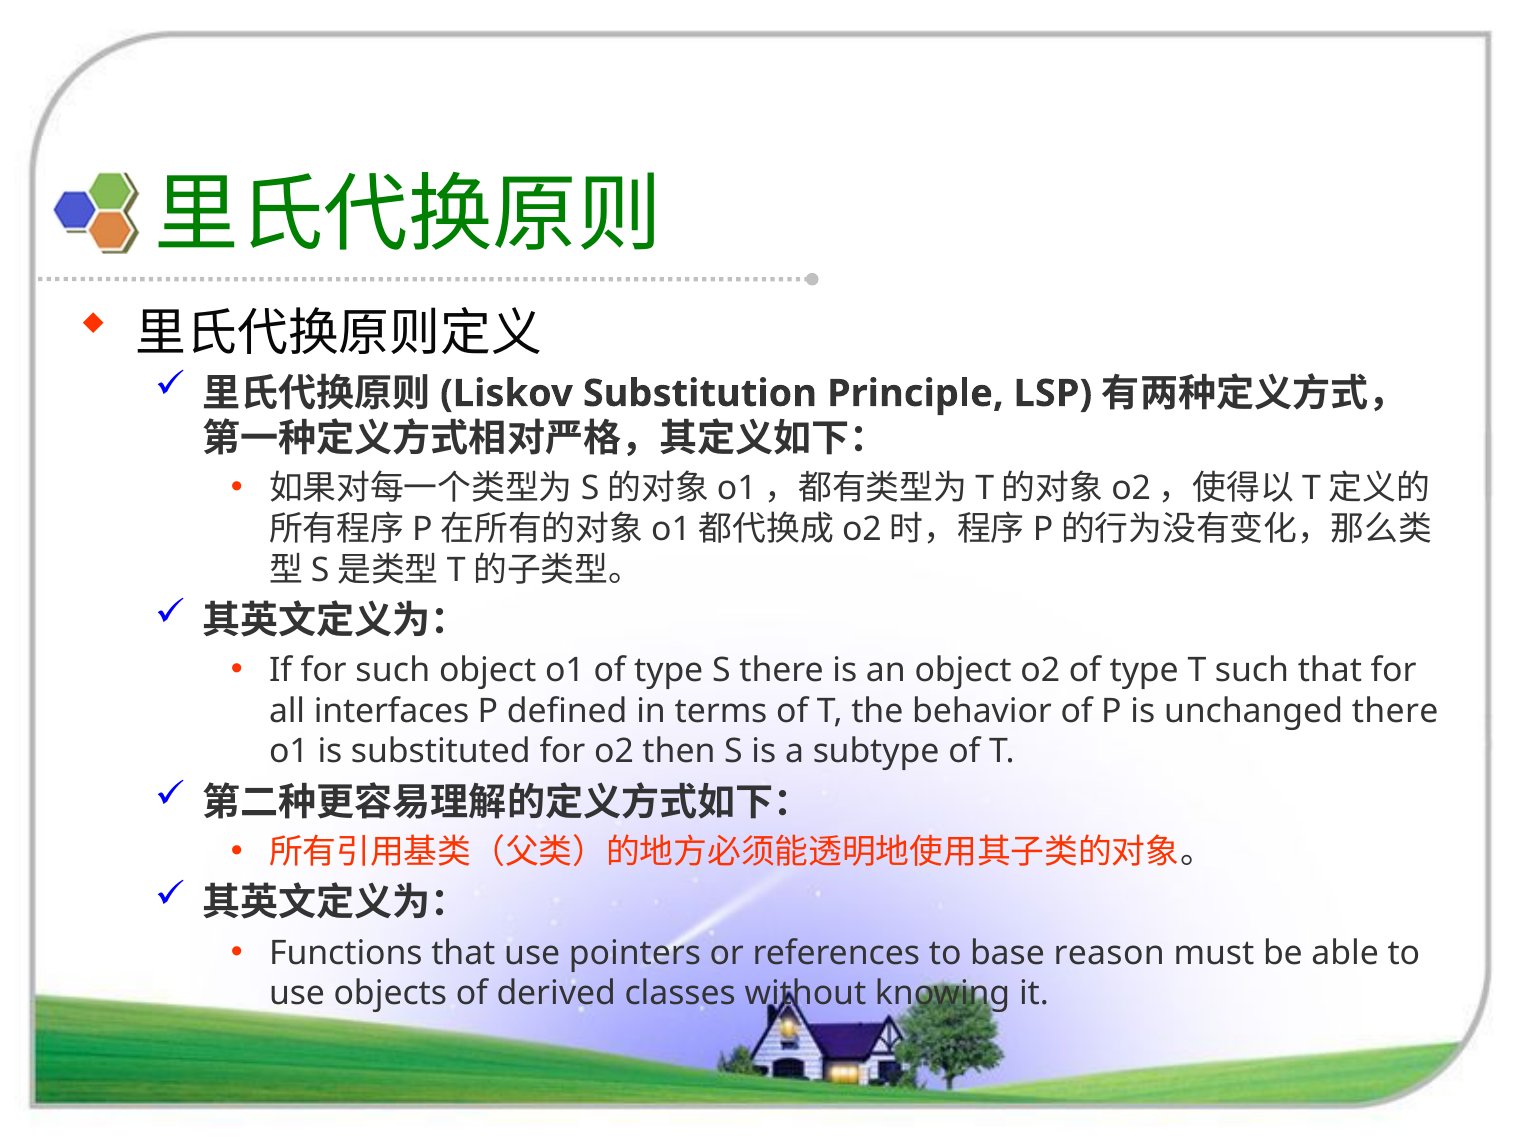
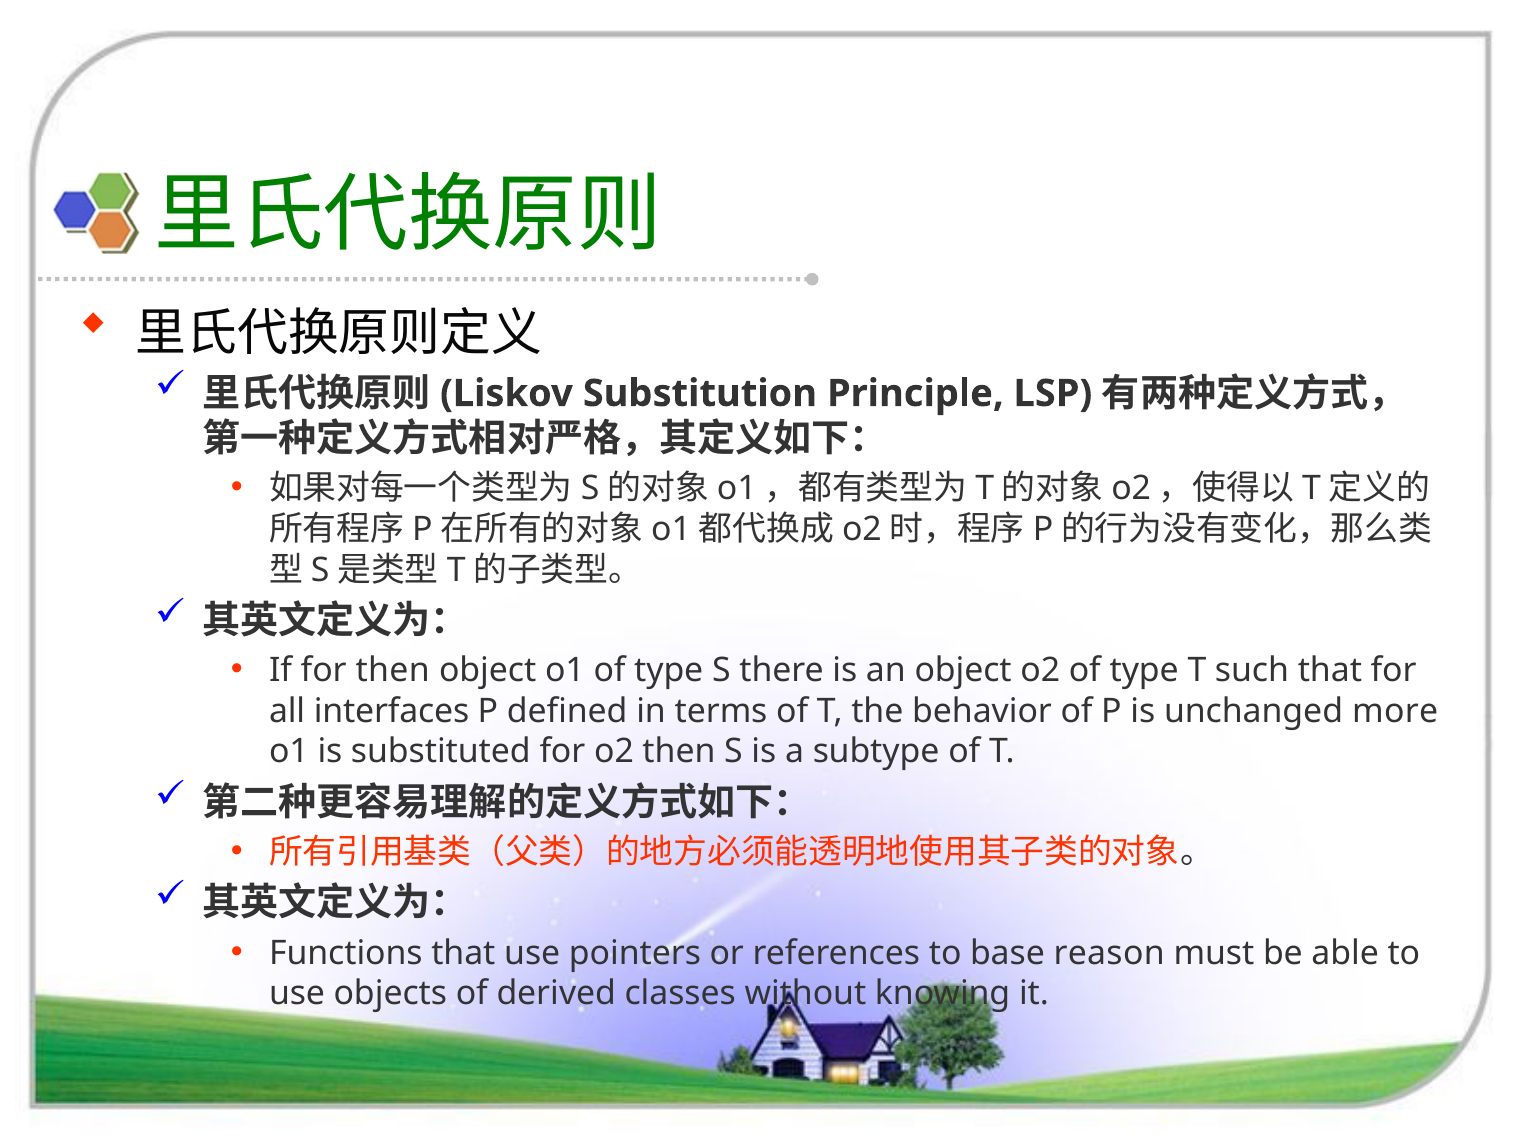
for such: such -> then
unchanged there: there -> more
